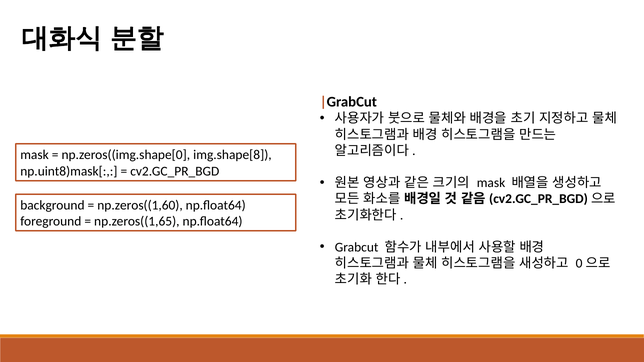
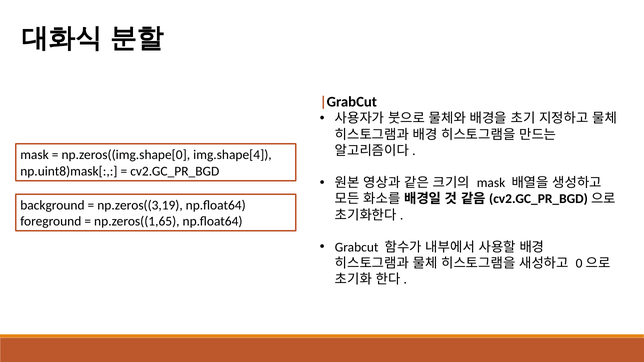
img.shape[8: img.shape[8 -> img.shape[4
np.zeros((1,60: np.zeros((1,60 -> np.zeros((3,19
